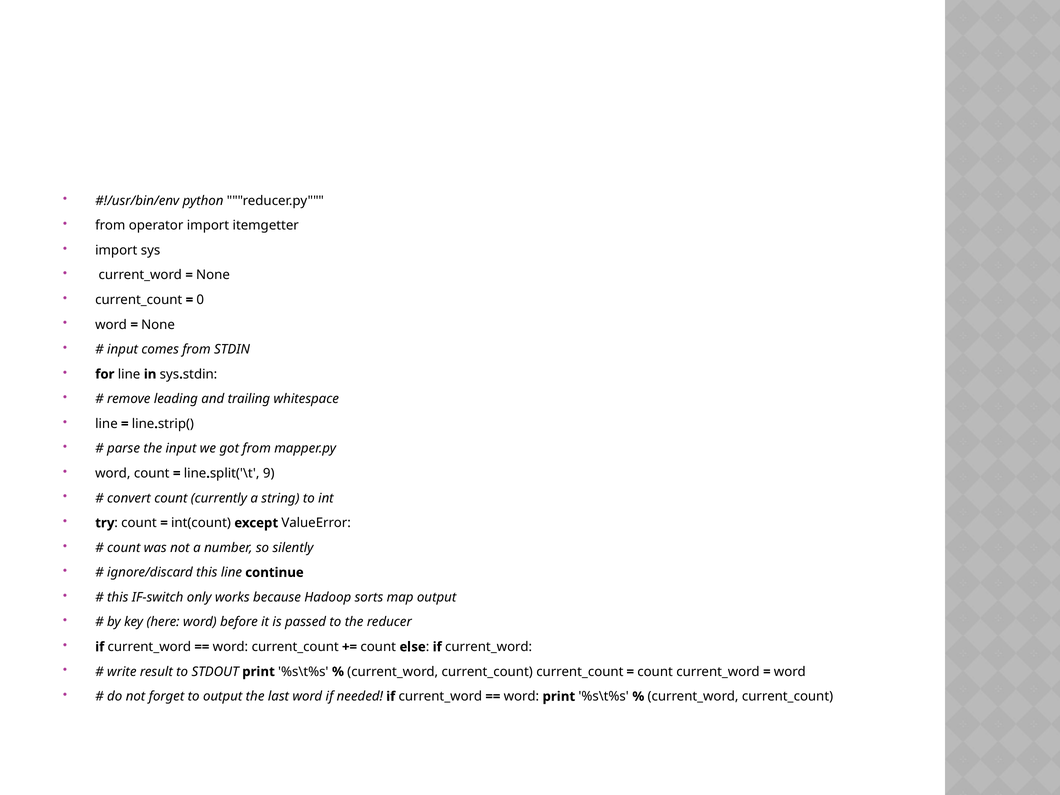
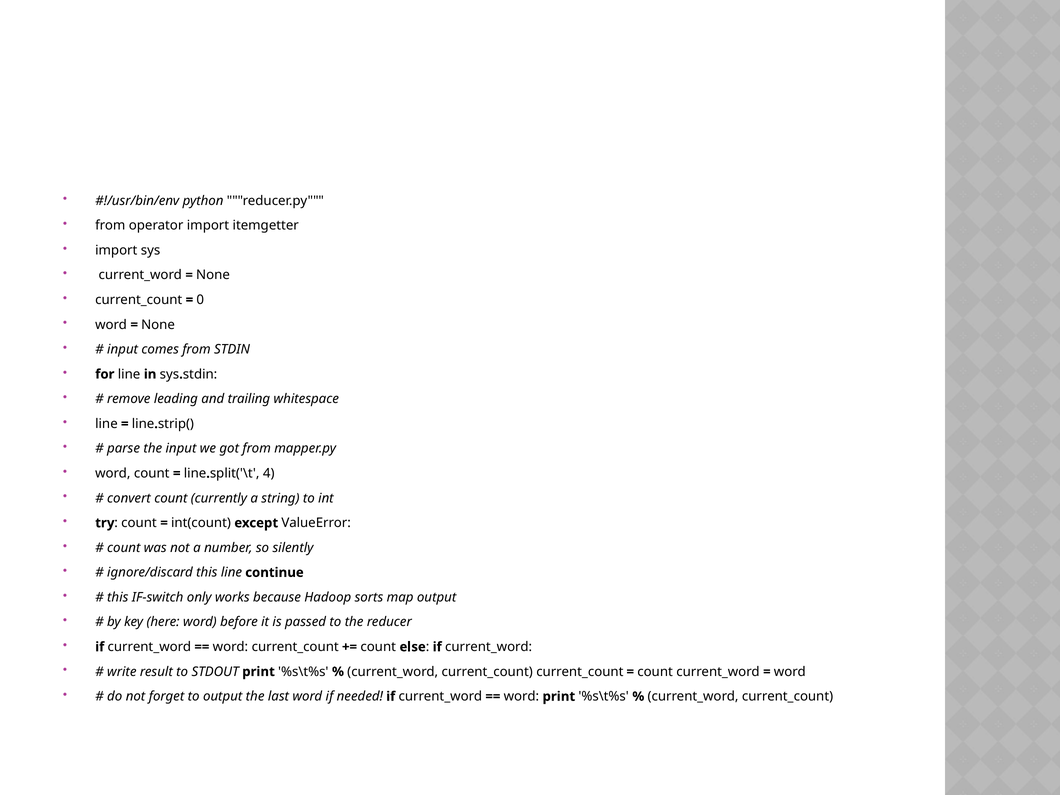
9: 9 -> 4
